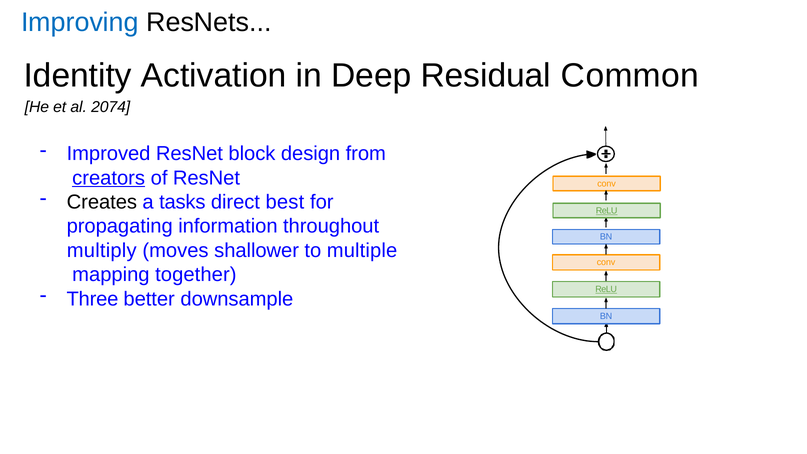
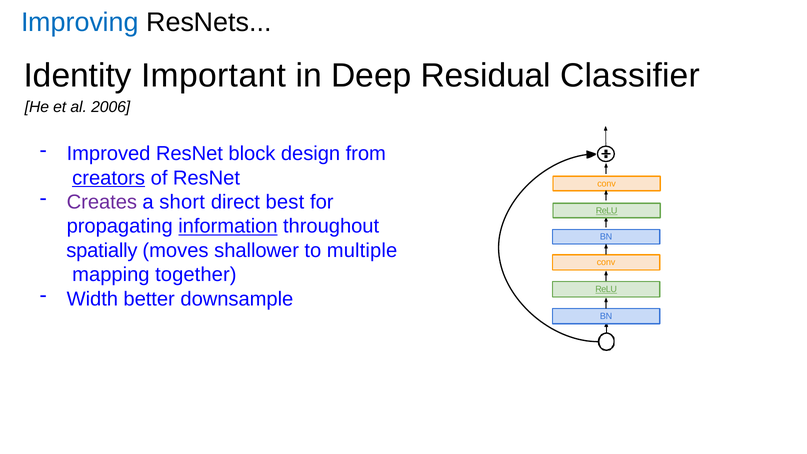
Activation: Activation -> Important
Common: Common -> Classifier
2074: 2074 -> 2006
Creates colour: black -> purple
tasks: tasks -> short
information underline: none -> present
multiply: multiply -> spatially
Three: Three -> Width
